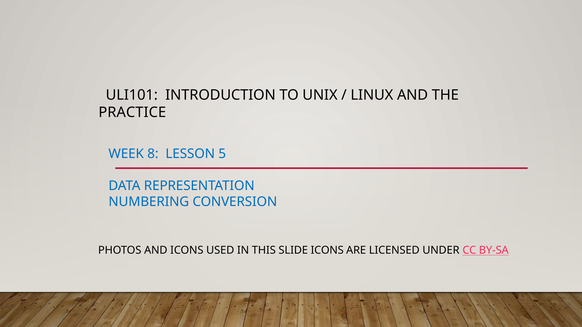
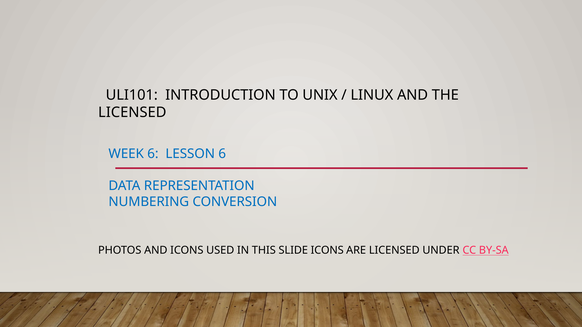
PRACTICE at (132, 113): PRACTICE -> LICENSED
WEEK 8: 8 -> 6
LESSON 5: 5 -> 6
